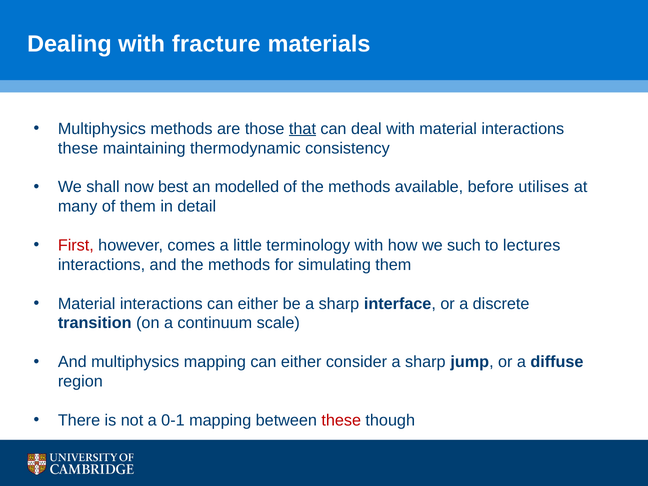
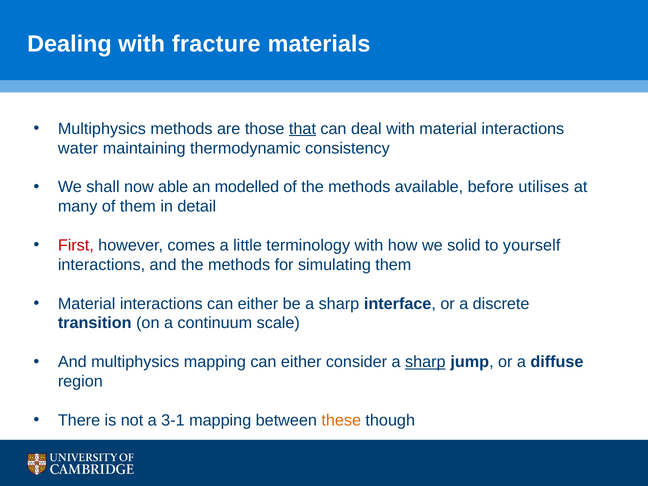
these at (78, 148): these -> water
best: best -> able
such: such -> solid
lectures: lectures -> yourself
sharp at (425, 362) underline: none -> present
0-1: 0-1 -> 3-1
these at (341, 420) colour: red -> orange
